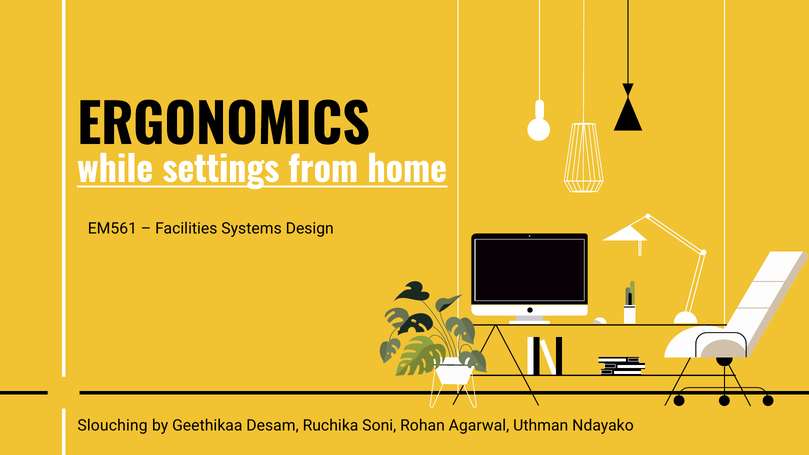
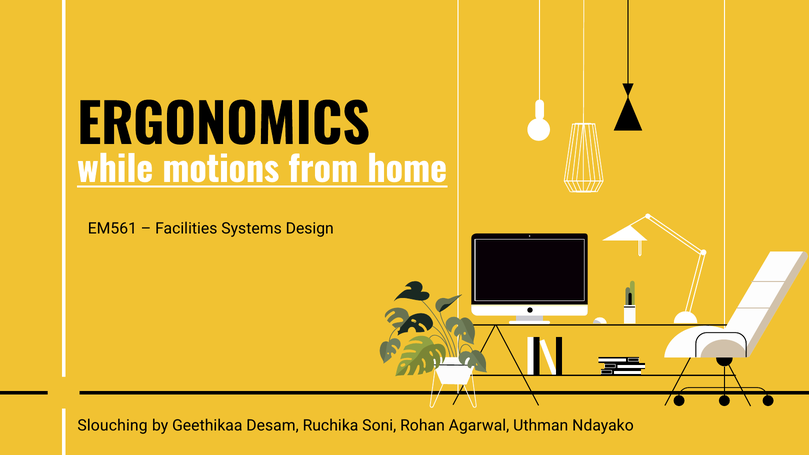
settings: settings -> motions
